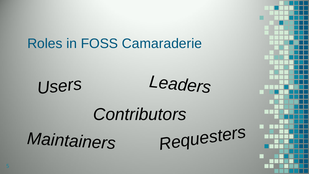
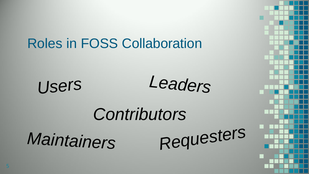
Camaraderie: Camaraderie -> Collaboration
